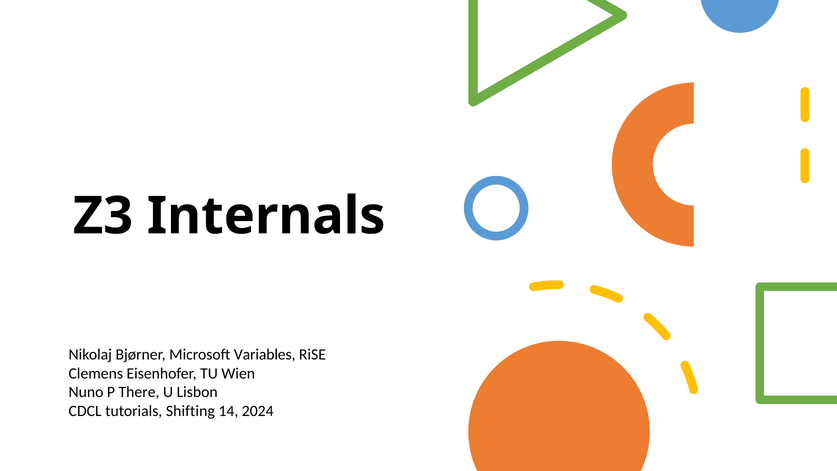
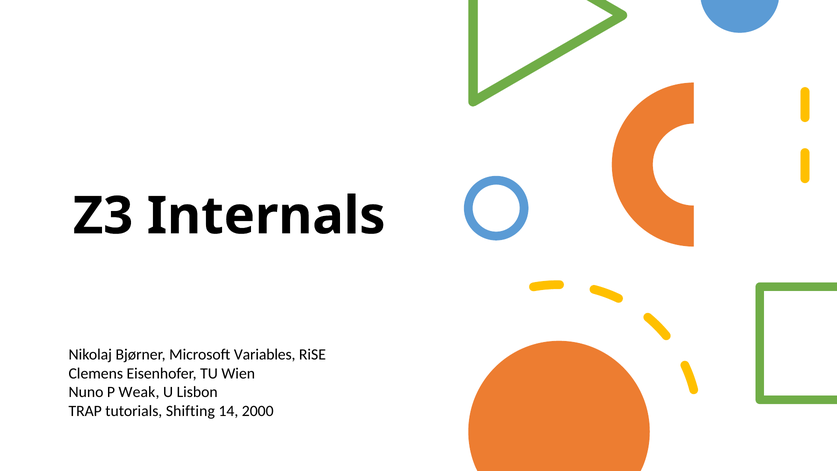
There: There -> Weak
CDCL: CDCL -> TRAP
2024: 2024 -> 2000
